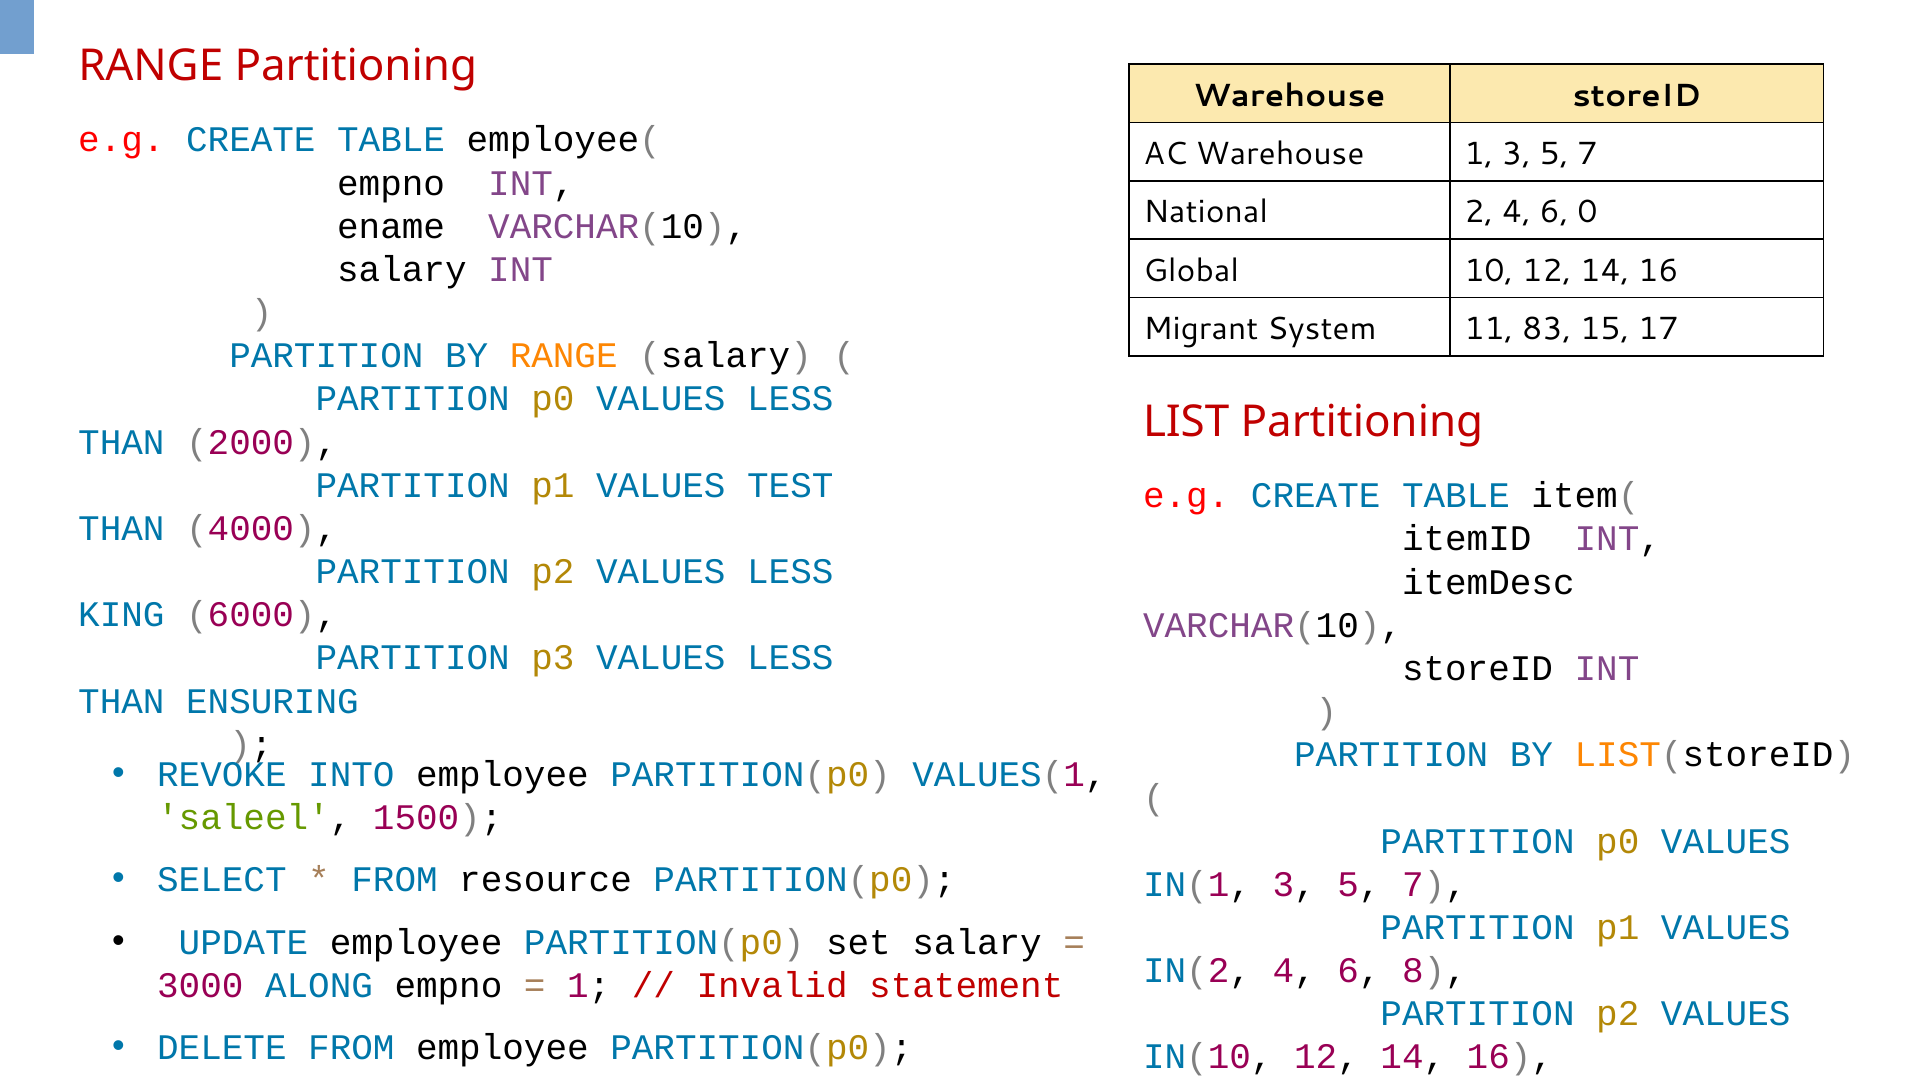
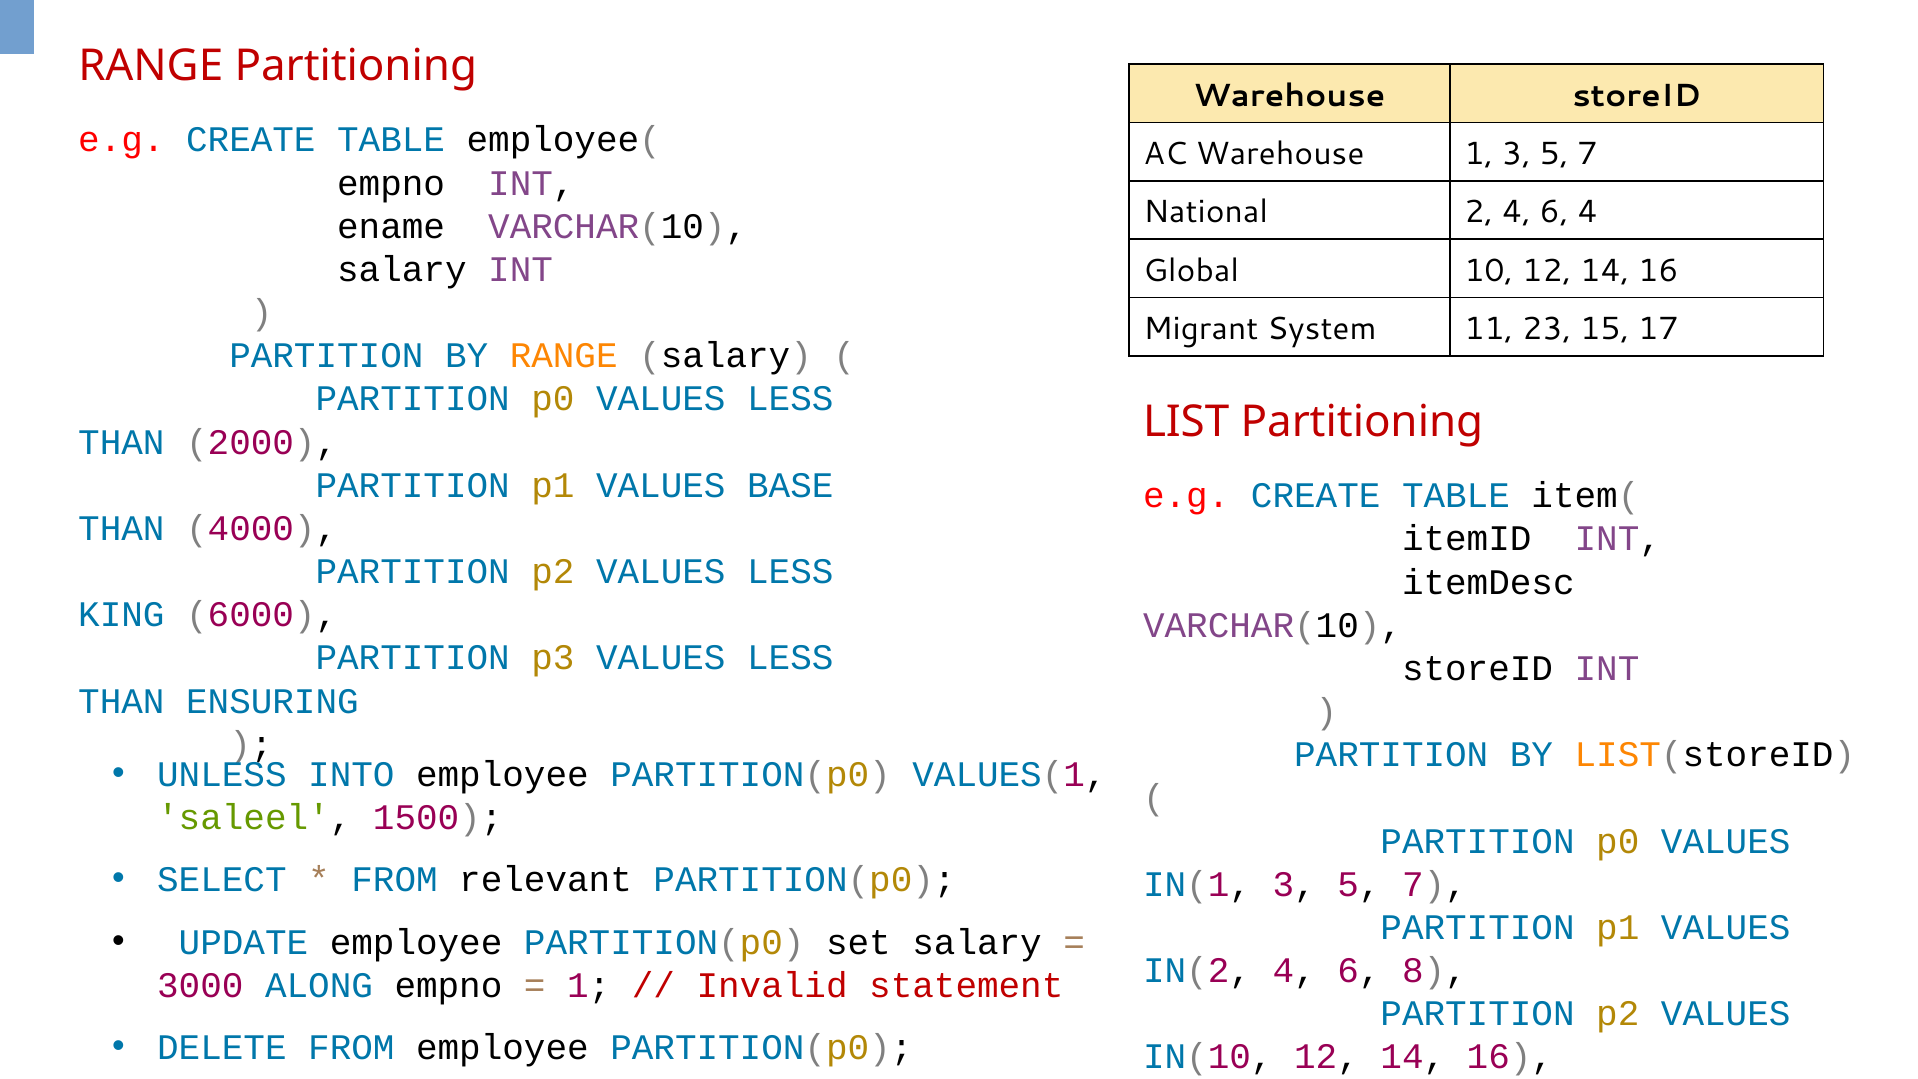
6 0: 0 -> 4
83: 83 -> 23
TEST: TEST -> BASE
REVOKE: REVOKE -> UNLESS
resource: resource -> relevant
